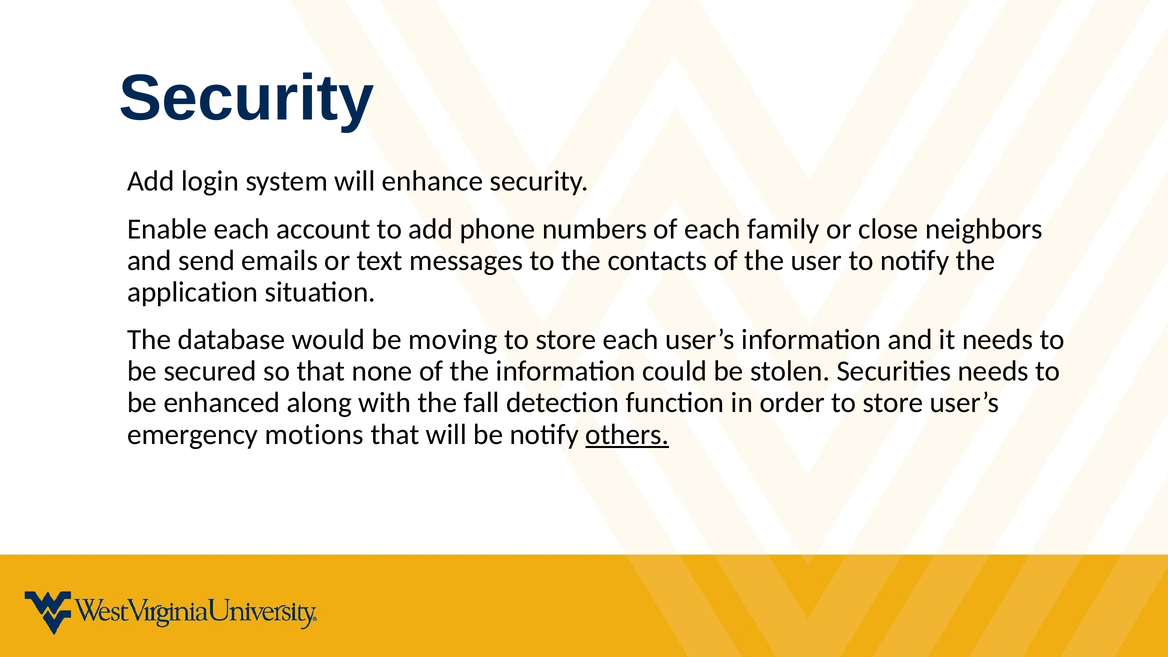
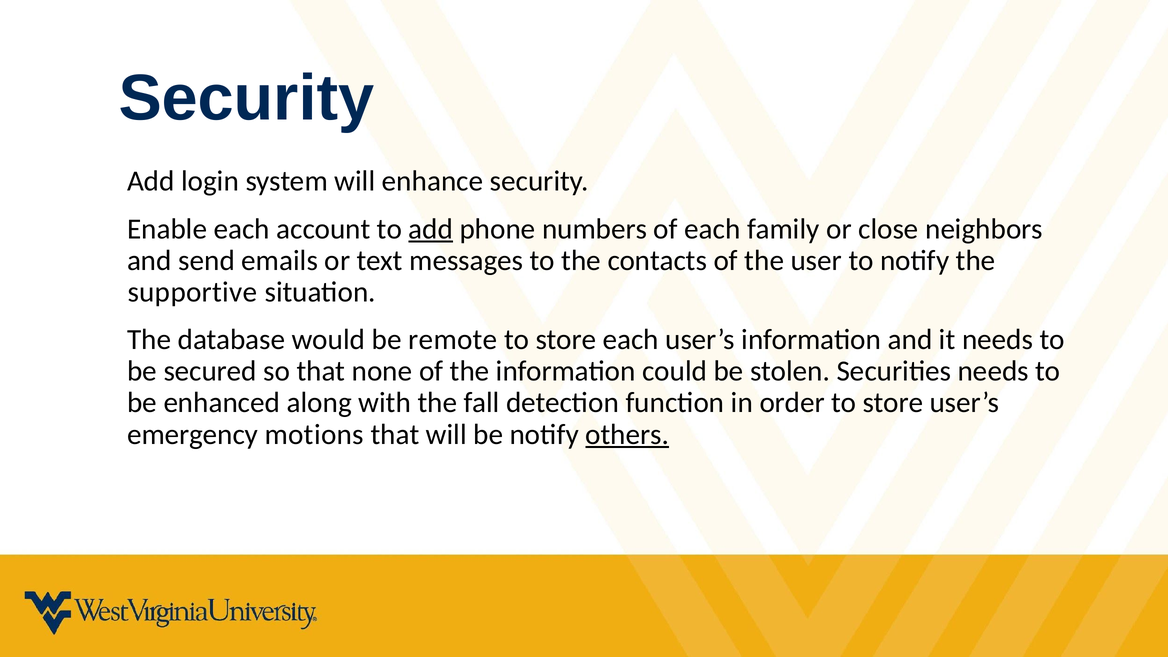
add at (431, 229) underline: none -> present
application: application -> supportive
moving: moving -> remote
